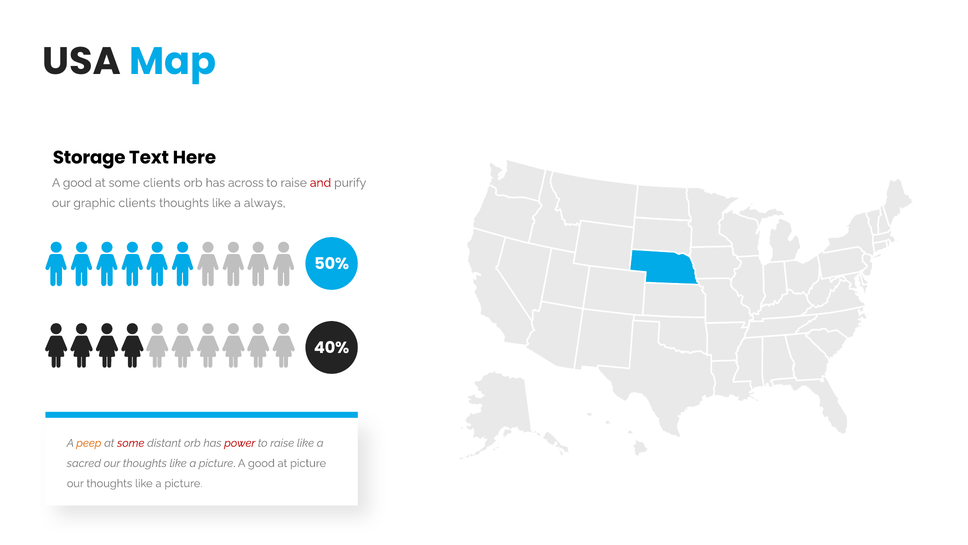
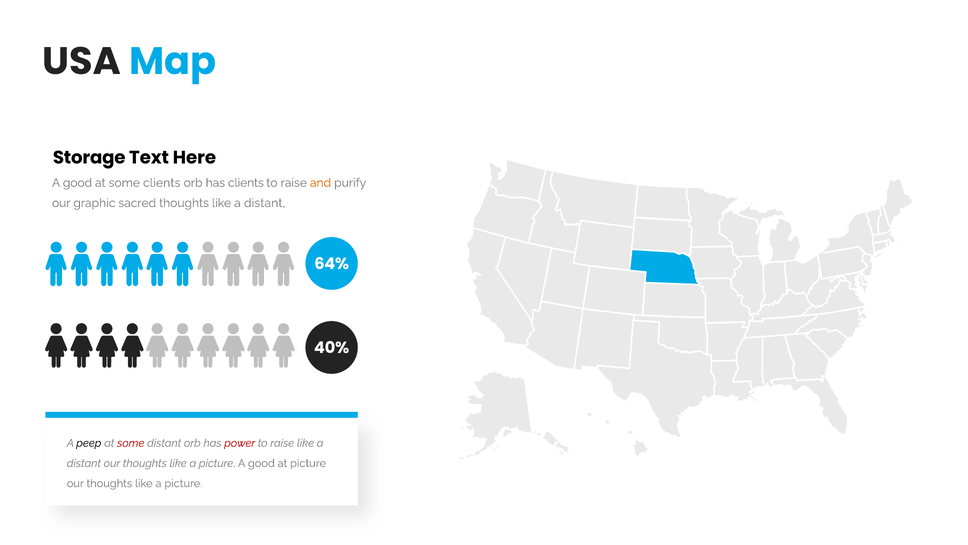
has across: across -> clients
and colour: red -> orange
graphic clients: clients -> sacred
thoughts like a always: always -> distant
50%: 50% -> 64%
peep colour: orange -> black
sacred at (84, 463): sacred -> distant
